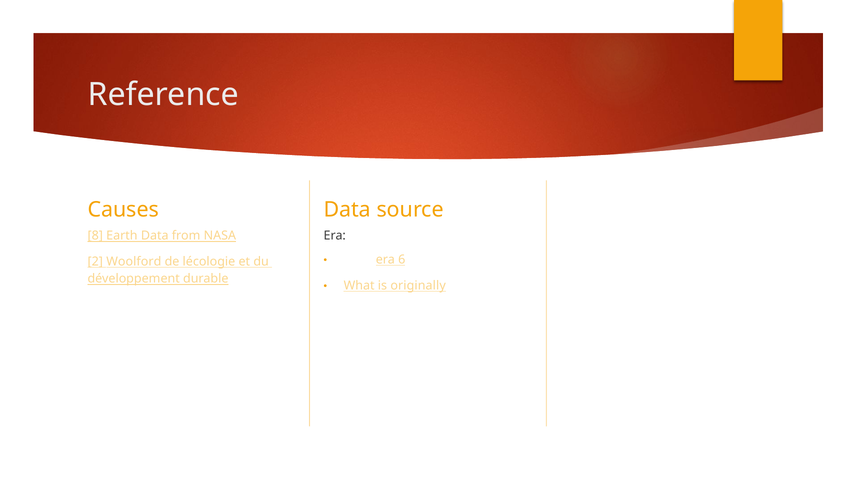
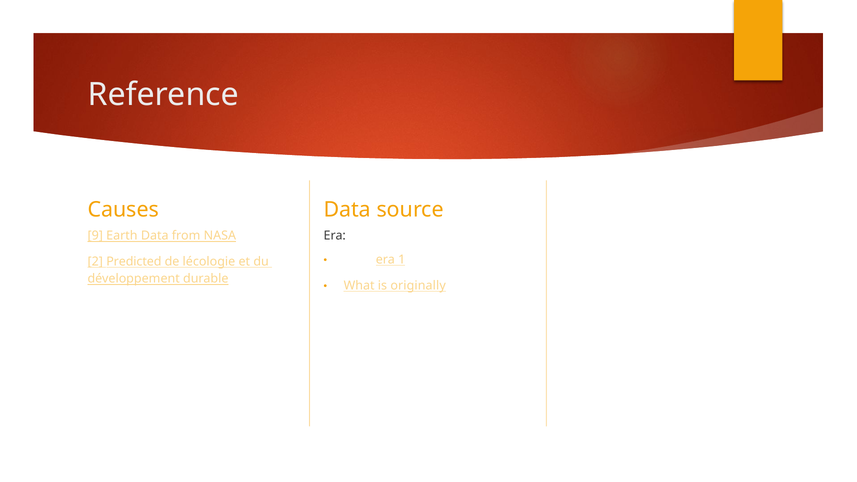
8: 8 -> 9
6: 6 -> 1
Woolford: Woolford -> Predicted
